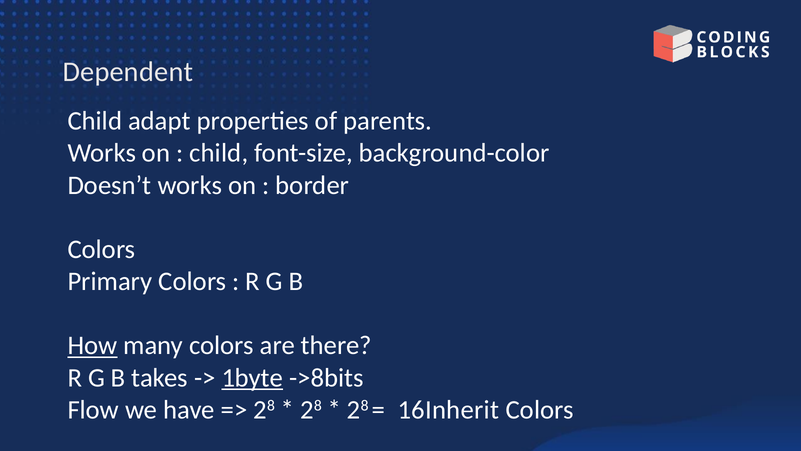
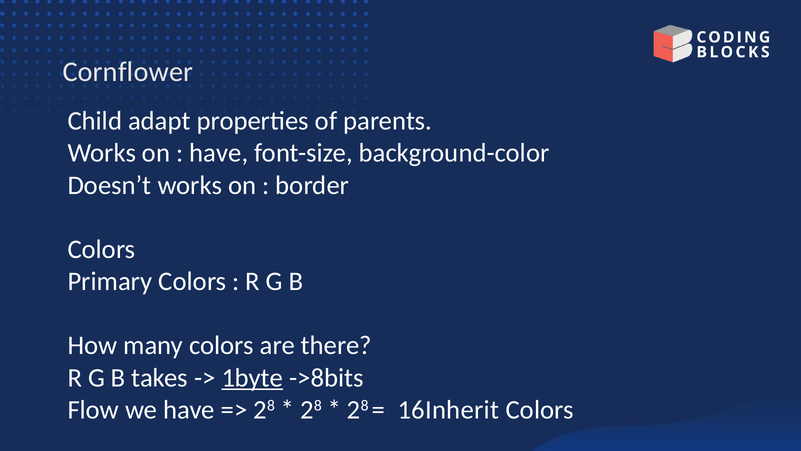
Dependent: Dependent -> Cornflower
child at (219, 153): child -> have
How underline: present -> none
